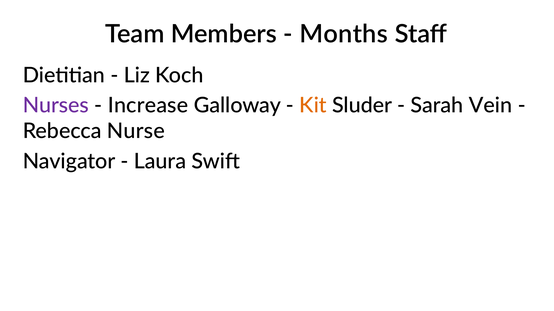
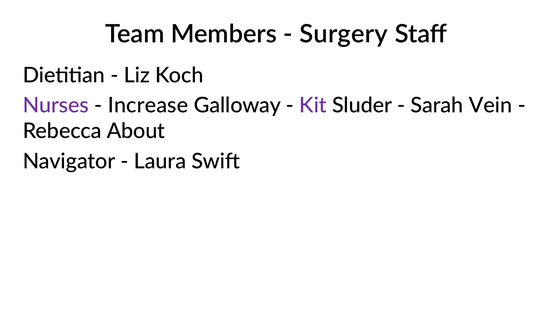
Months: Months -> Surgery
Kit colour: orange -> purple
Nurse: Nurse -> About
